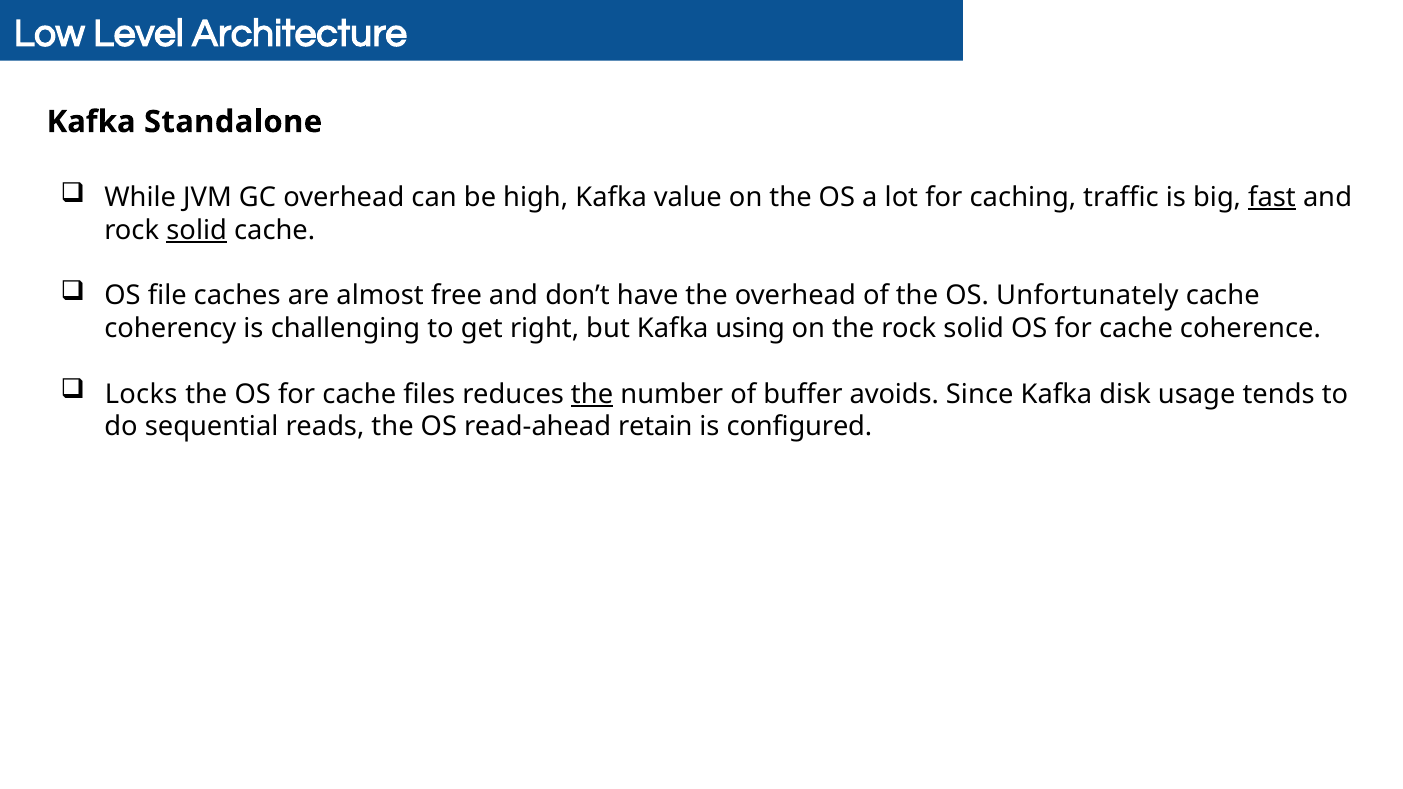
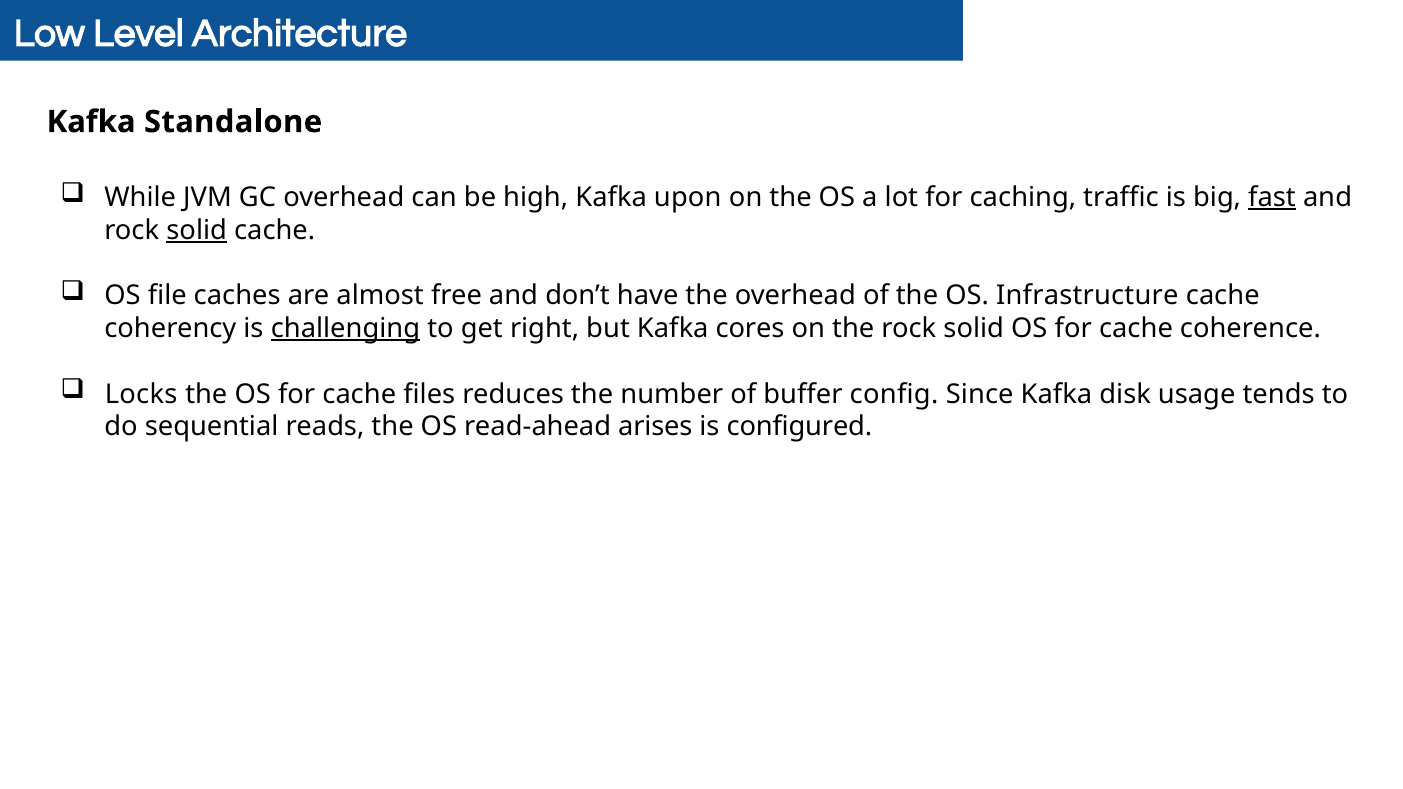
value: value -> upon
Unfortunately: Unfortunately -> Infrastructure
challenging underline: none -> present
using: using -> cores
the at (592, 394) underline: present -> none
avoids: avoids -> config
retain: retain -> arises
